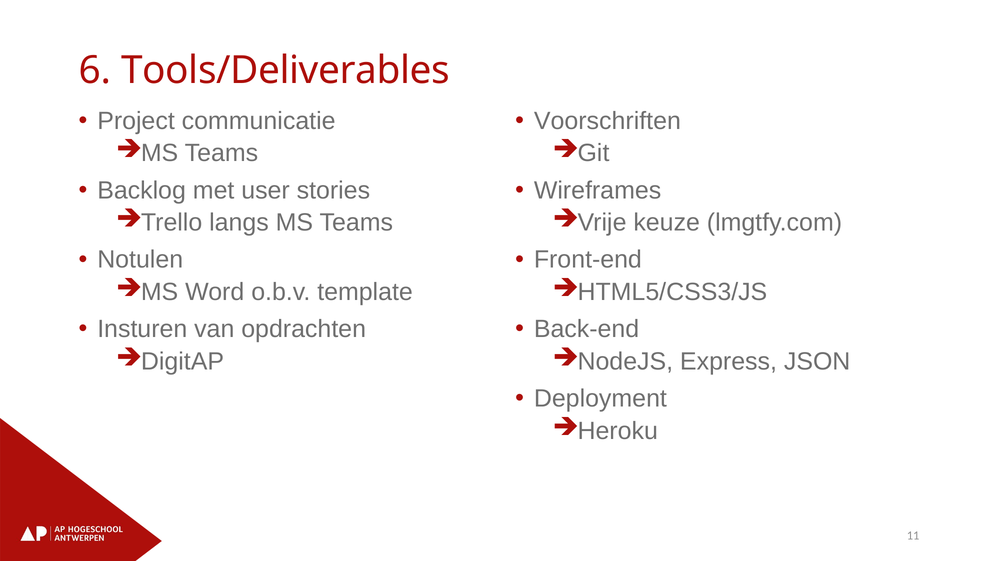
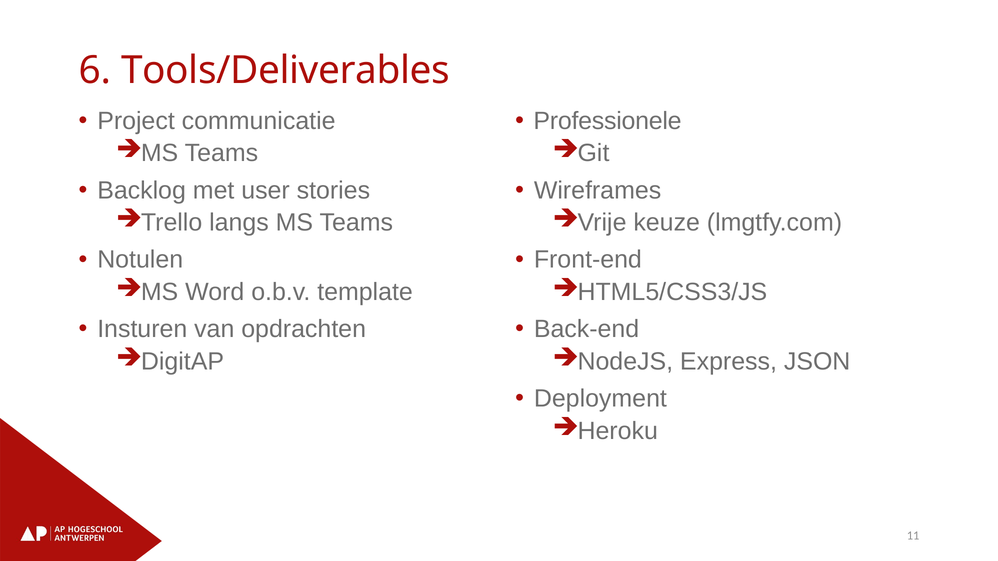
Voorschriften: Voorschriften -> Professionele
